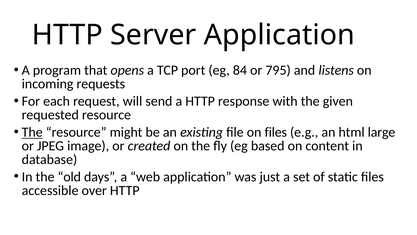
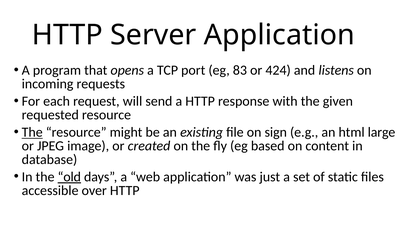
84: 84 -> 83
795: 795 -> 424
on files: files -> sign
old underline: none -> present
